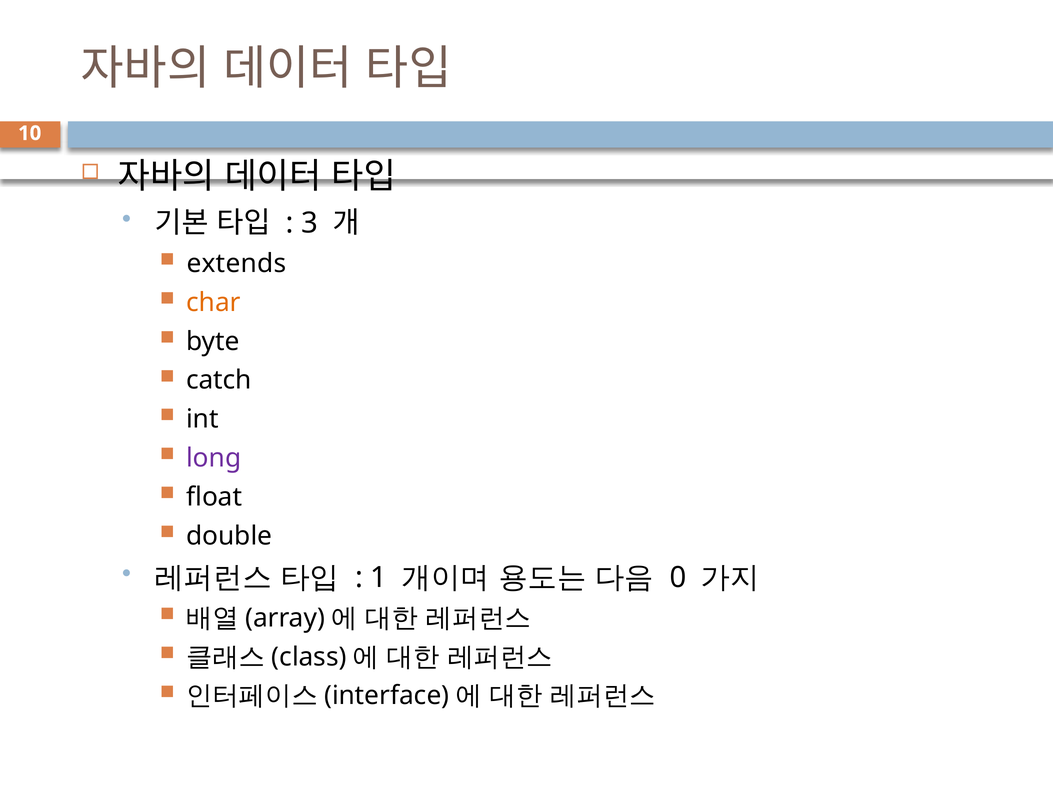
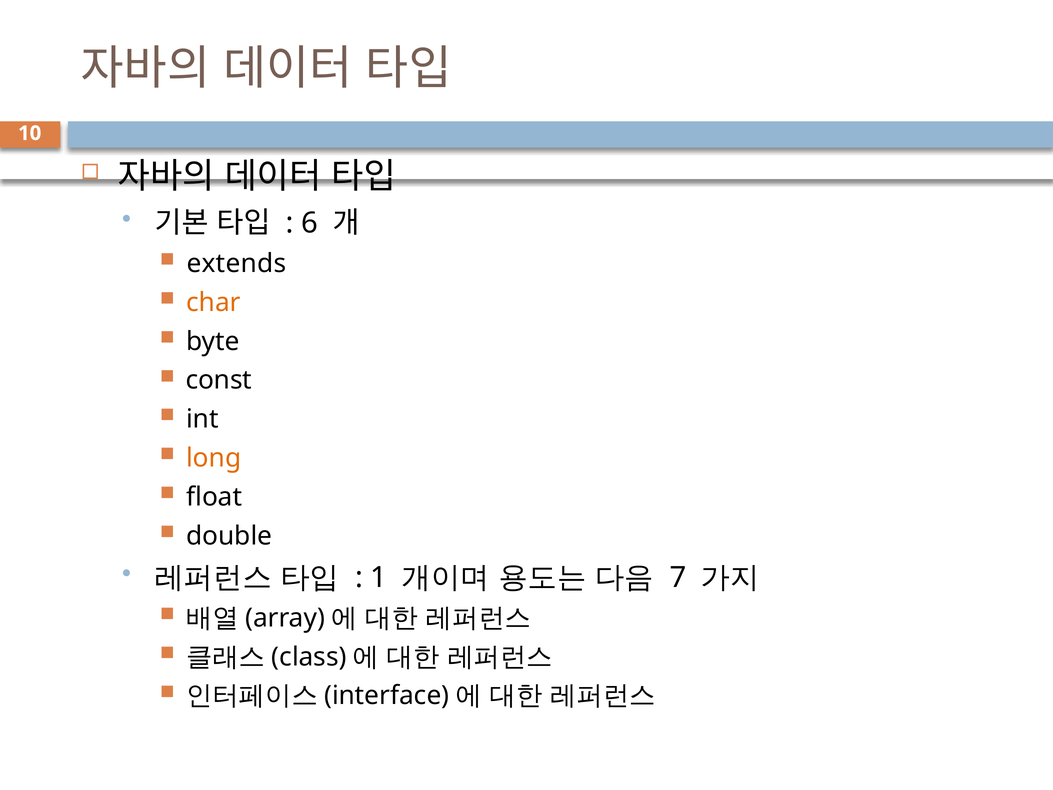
3: 3 -> 6
catch: catch -> const
long colour: purple -> orange
0: 0 -> 7
